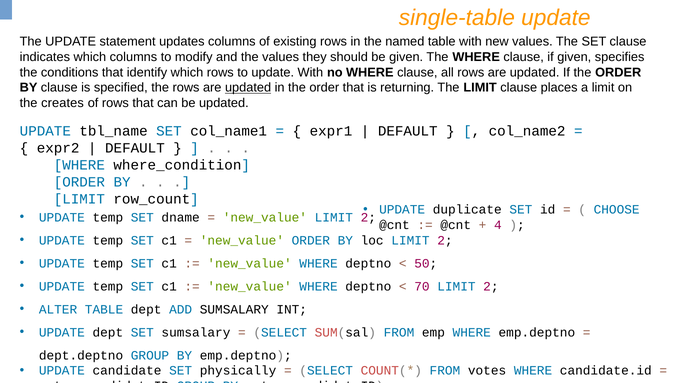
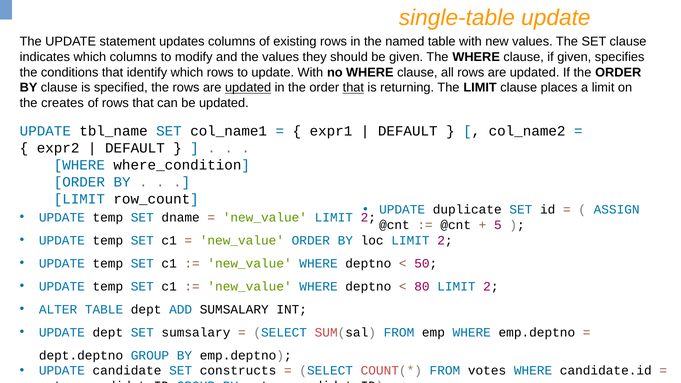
that at (353, 88) underline: none -> present
CHOOSE: CHOOSE -> ASSIGN
4: 4 -> 5
70: 70 -> 80
physically: physically -> constructs
